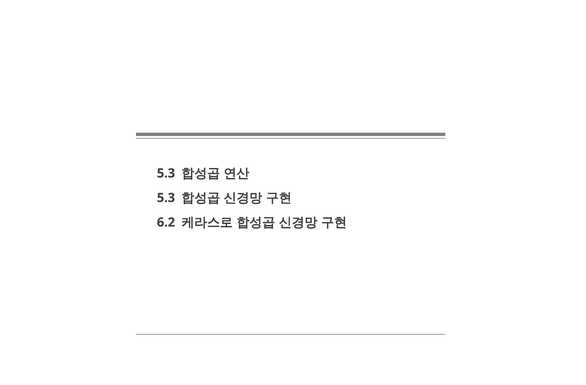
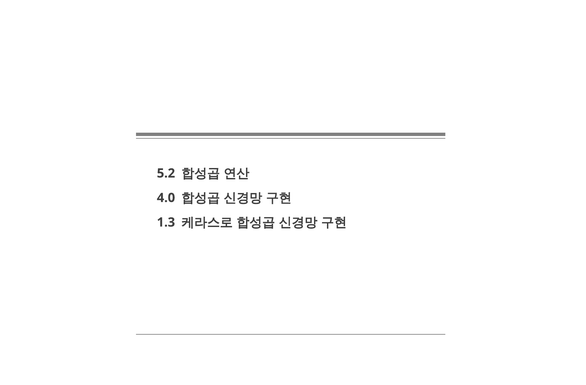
5.3 at (166, 173): 5.3 -> 5.2
5.3 at (166, 198): 5.3 -> 4.0
6.2: 6.2 -> 1.3
